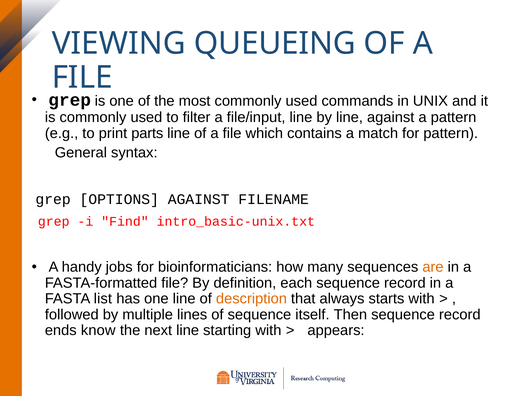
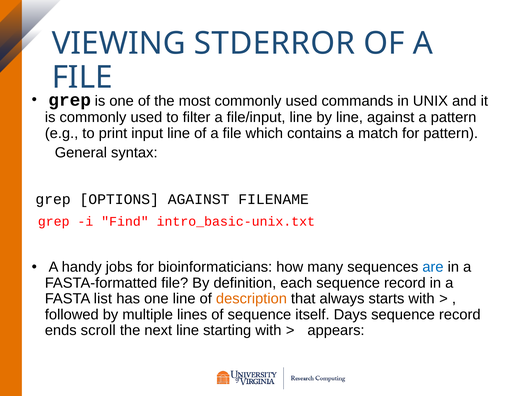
QUEUEING: QUEUEING -> STDERROR
parts: parts -> input
are colour: orange -> blue
Then: Then -> Days
know: know -> scroll
